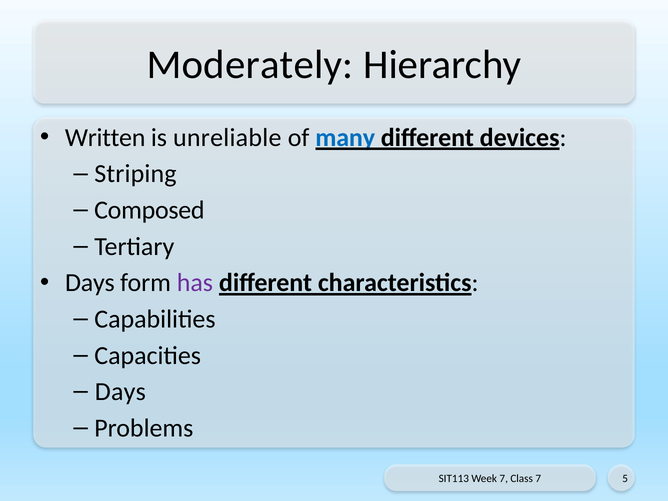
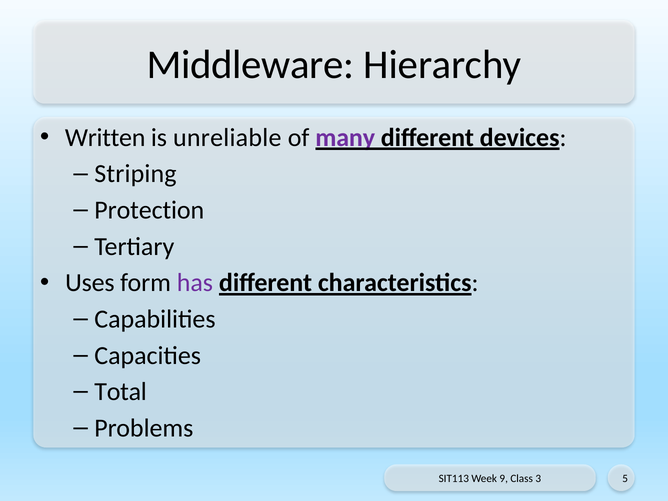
Moderately: Moderately -> Middleware
many colour: blue -> purple
Composed: Composed -> Protection
Days at (90, 283): Days -> Uses
Days at (120, 392): Days -> Total
Week 7: 7 -> 9
Class 7: 7 -> 3
